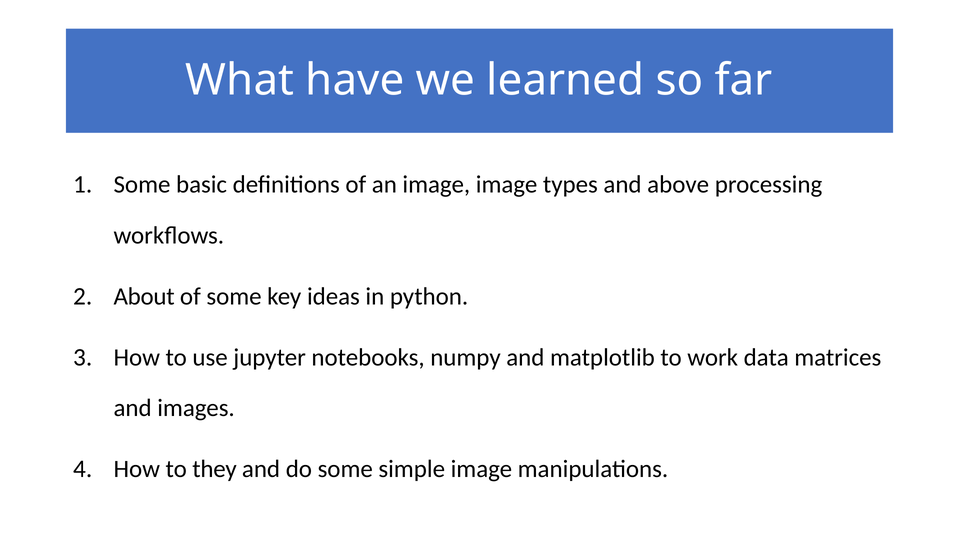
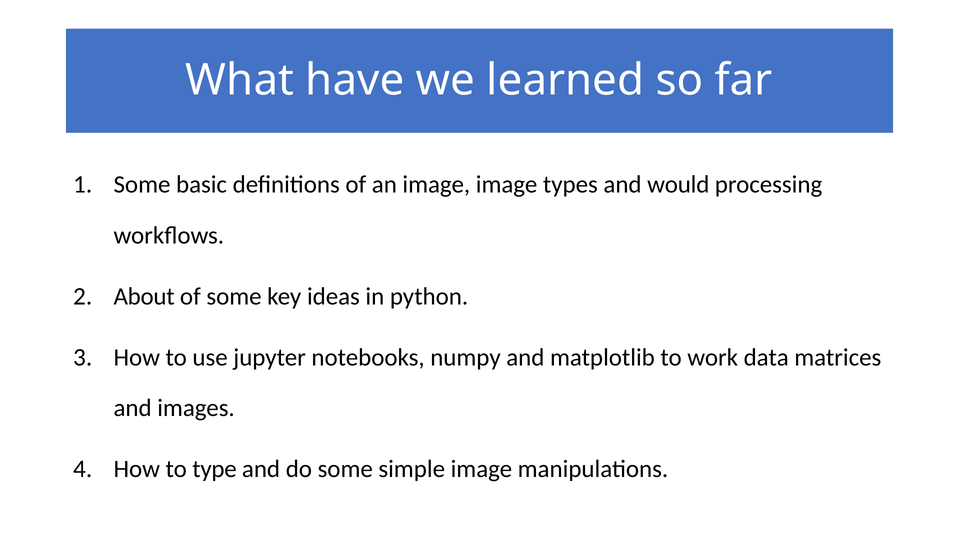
above: above -> would
they: they -> type
